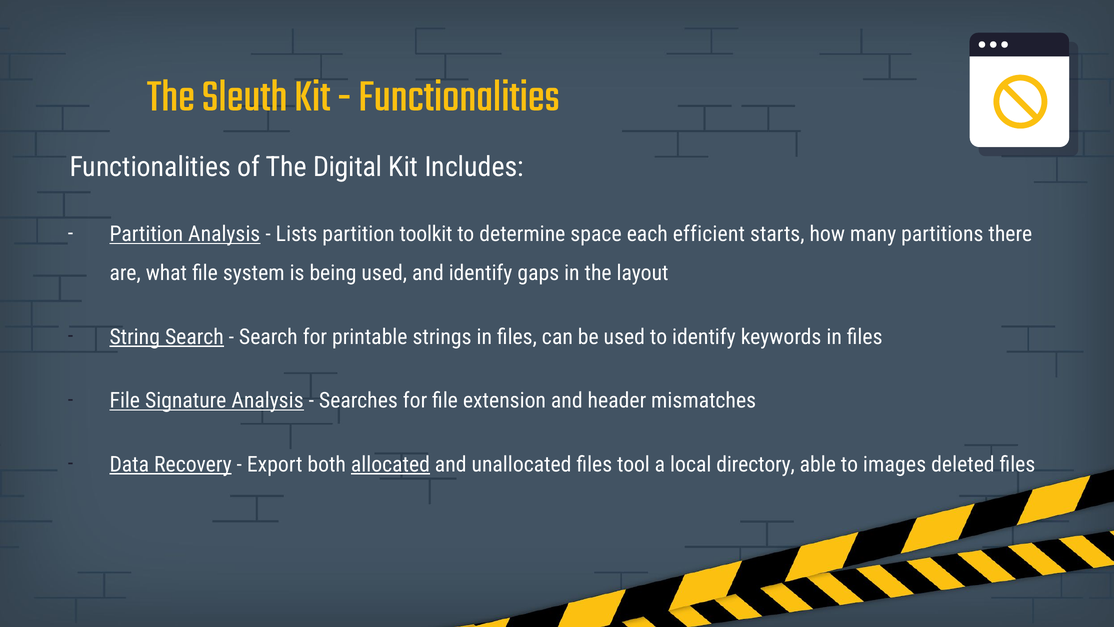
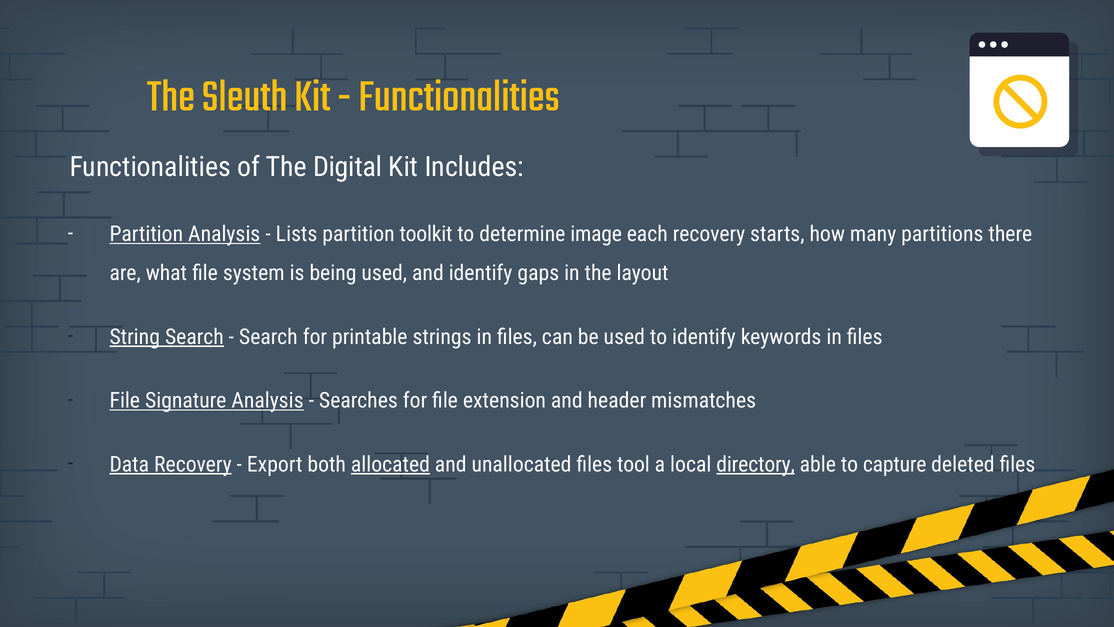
space: space -> image
each efficient: efficient -> recovery
directory underline: none -> present
images: images -> capture
